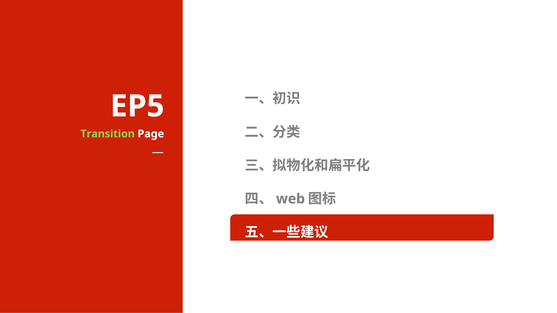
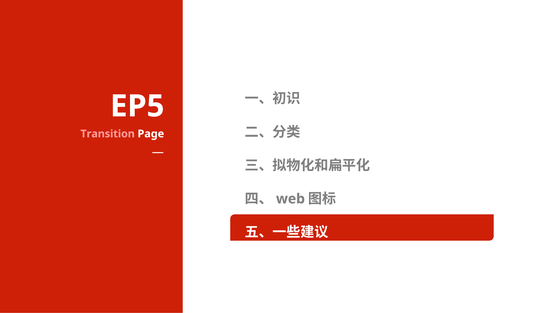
Transition colour: light green -> pink
